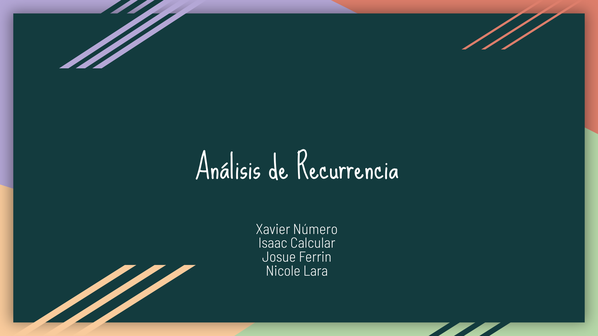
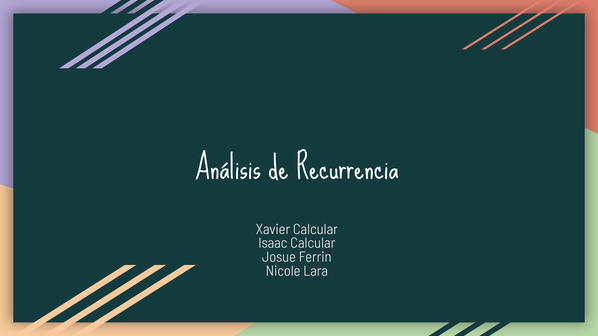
Xavier Número: Número -> Calcular
